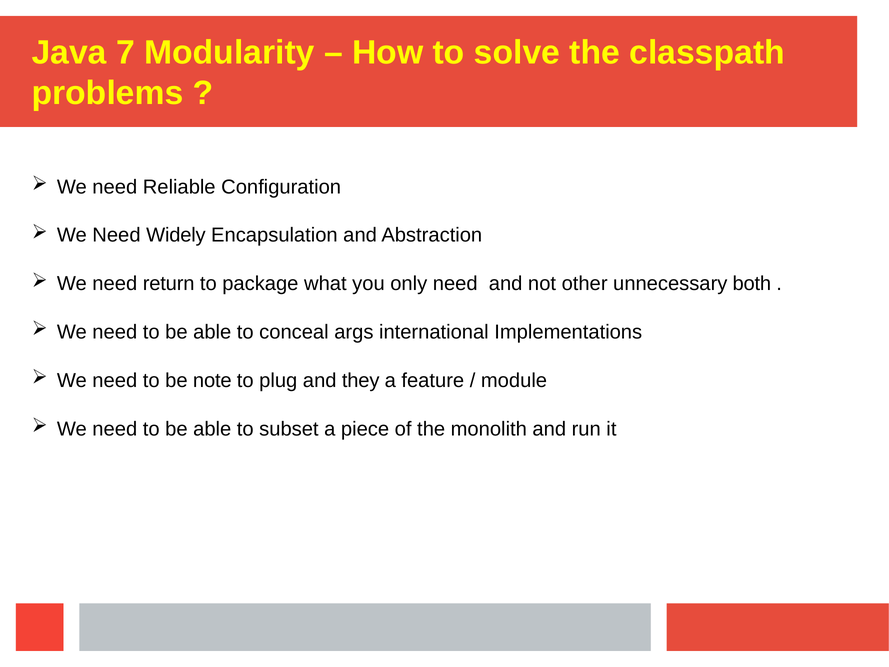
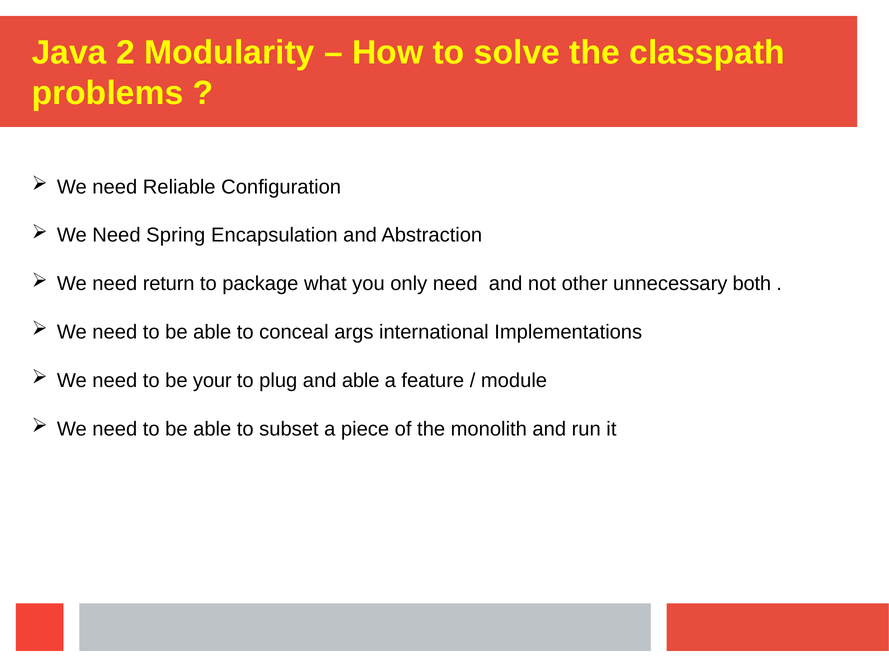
7: 7 -> 2
Widely: Widely -> Spring
note: note -> your
and they: they -> able
